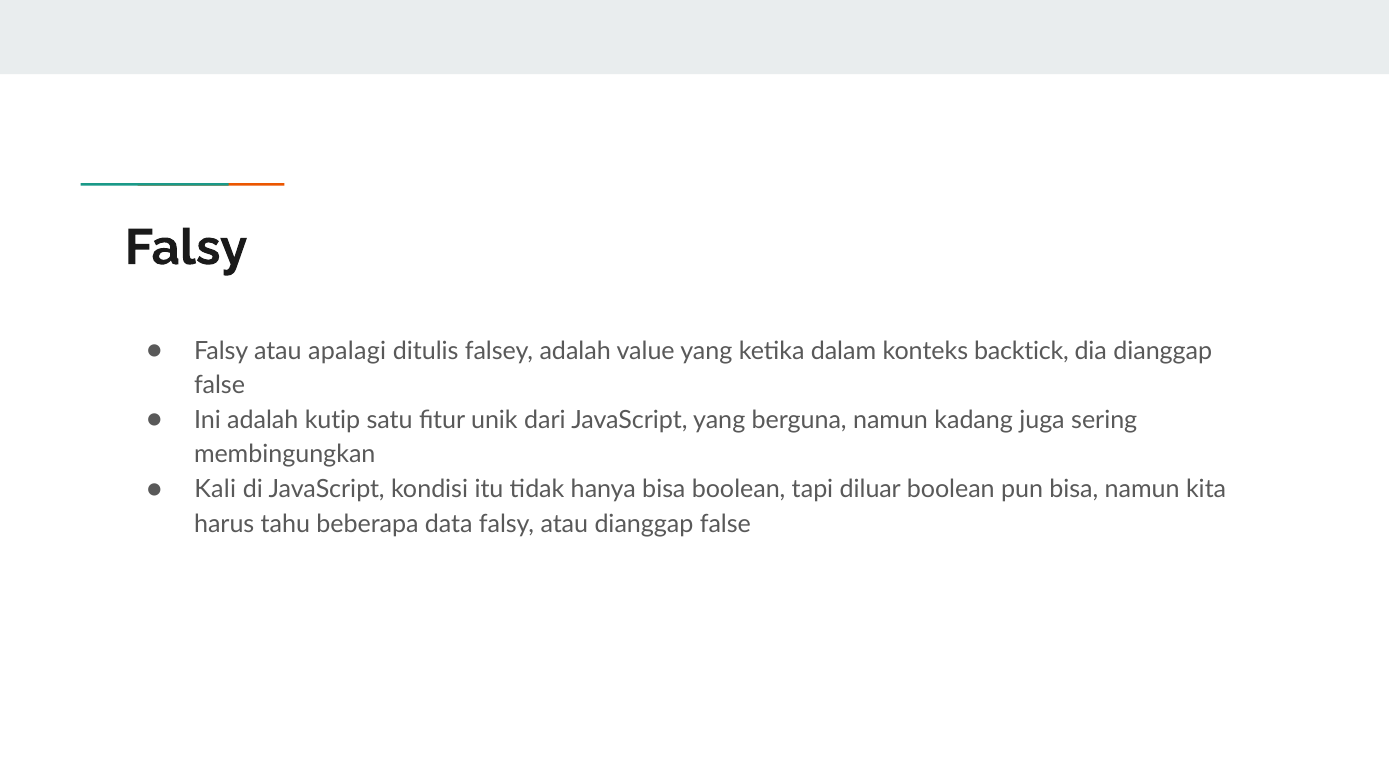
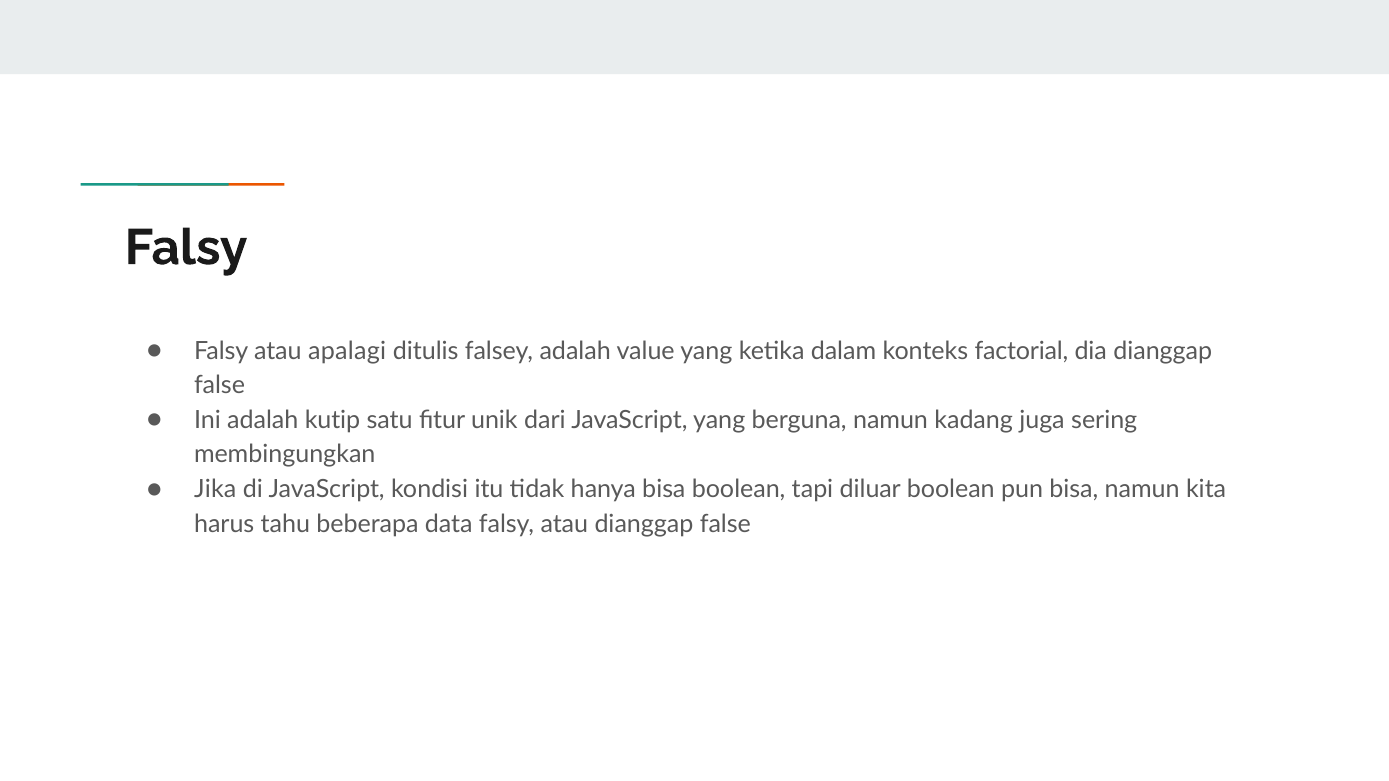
backtick: backtick -> factorial
Kali: Kali -> Jika
